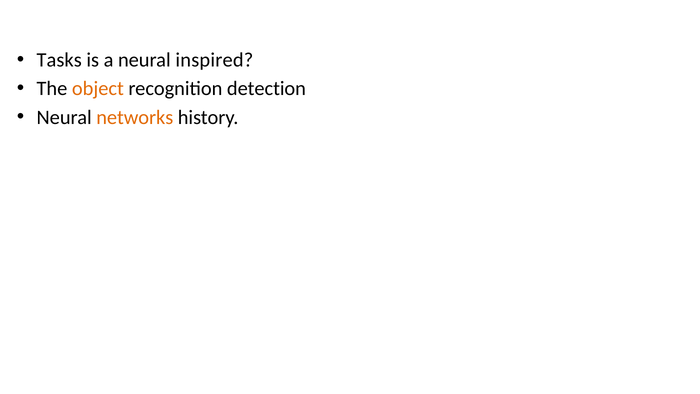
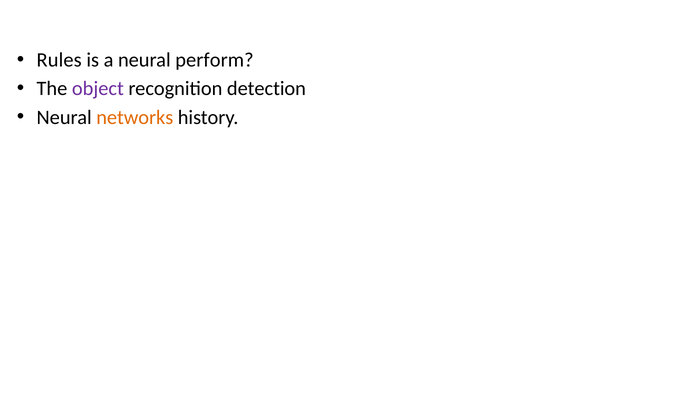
Tasks: Tasks -> Rules
inspired: inspired -> perform
object colour: orange -> purple
